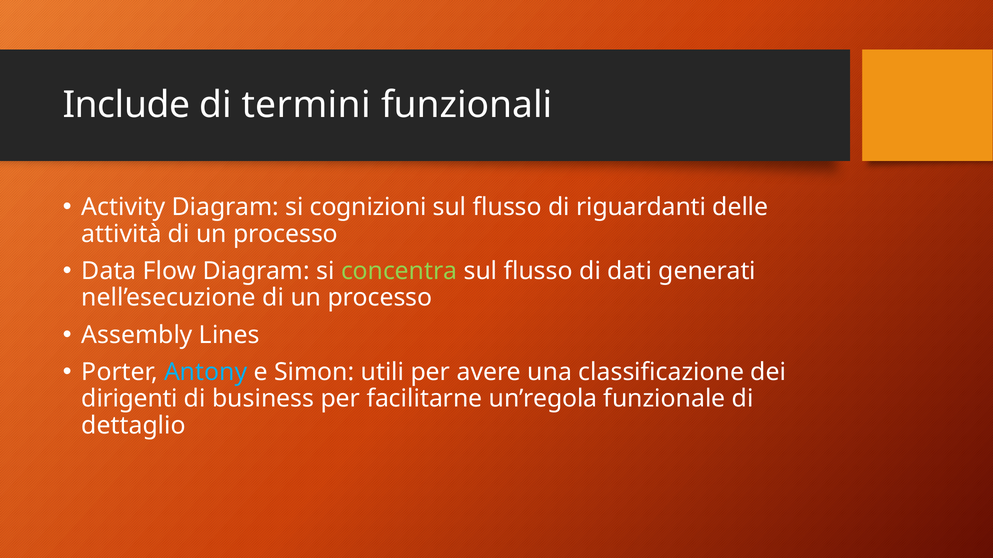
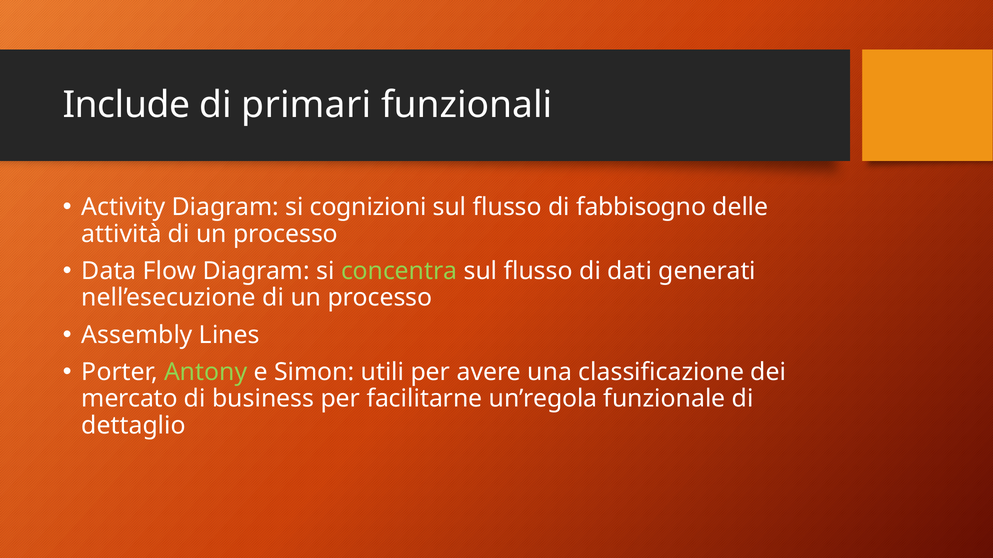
termini: termini -> primari
riguardanti: riguardanti -> fabbisogno
Antony colour: light blue -> light green
dirigenti: dirigenti -> mercato
